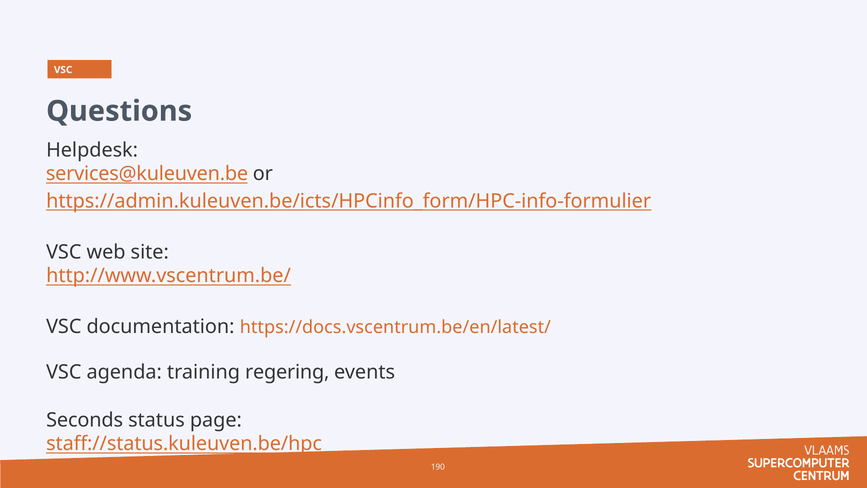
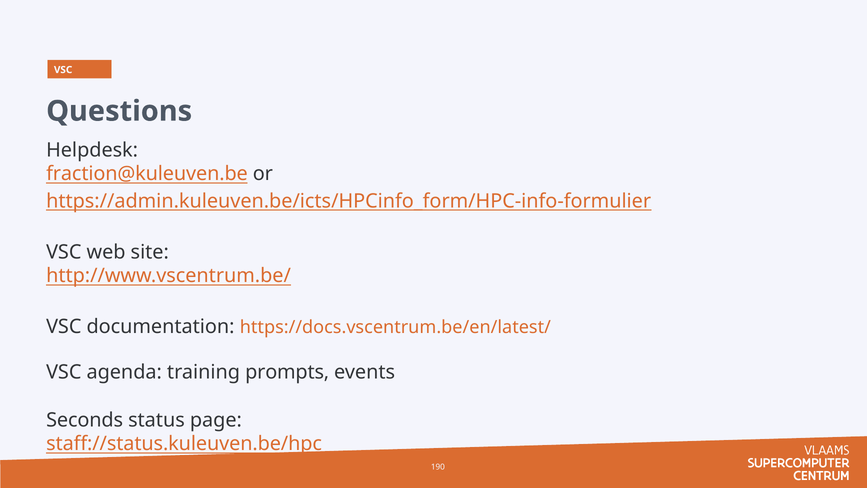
services@kuleuven.be: services@kuleuven.be -> fraction@kuleuven.be
regering: regering -> prompts
